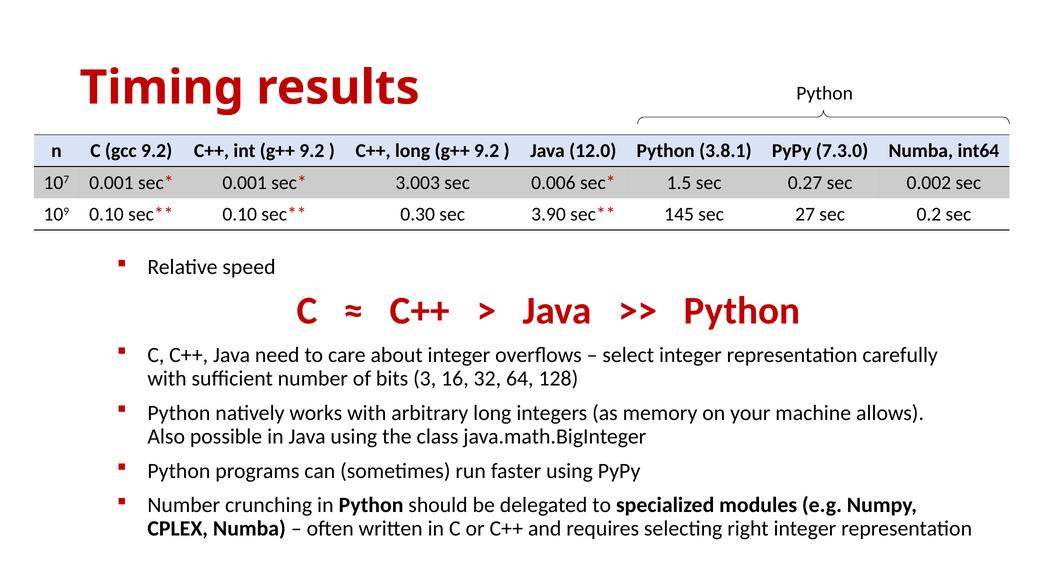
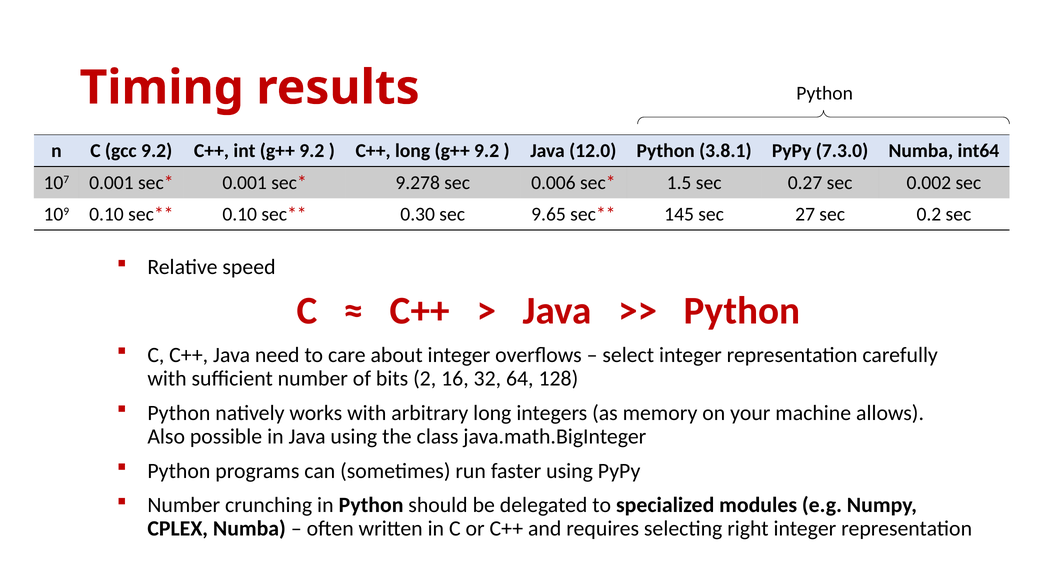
3.003: 3.003 -> 9.278
3.90: 3.90 -> 9.65
3: 3 -> 2
